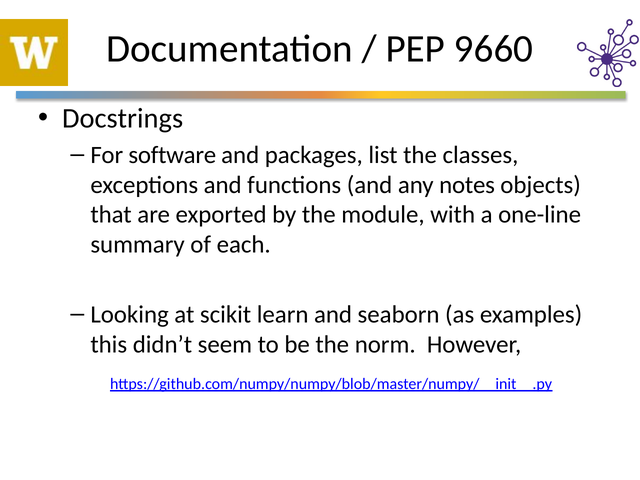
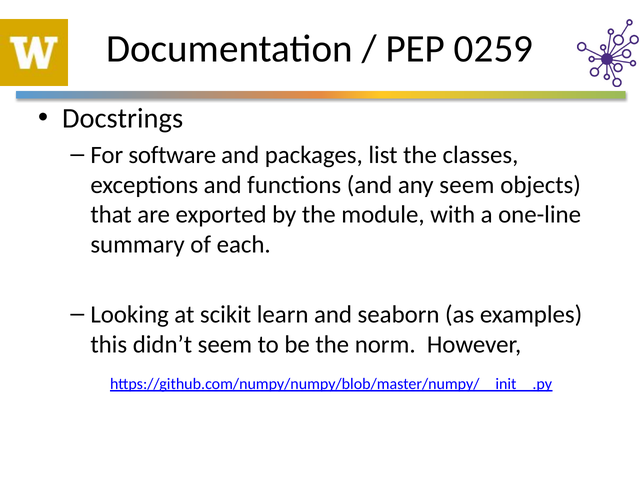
9660: 9660 -> 0259
any notes: notes -> seem
